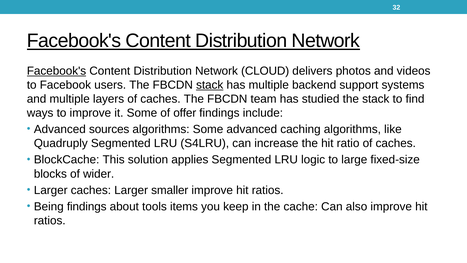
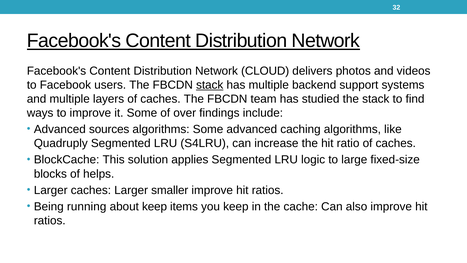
Facebook's at (57, 71) underline: present -> none
offer: offer -> over
wider: wider -> helps
Being findings: findings -> running
about tools: tools -> keep
